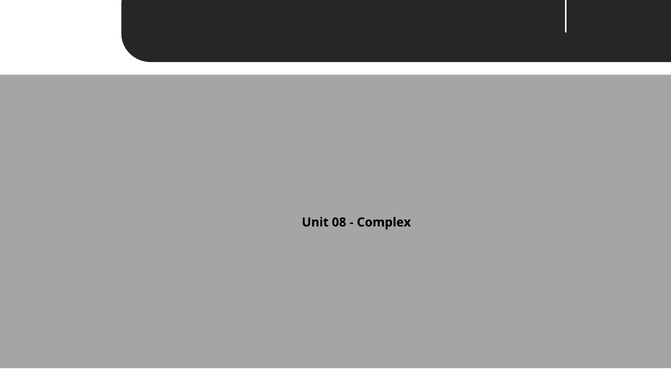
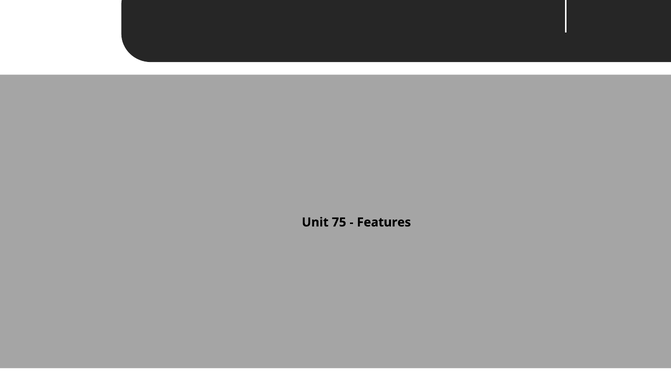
08: 08 -> 75
Complex: Complex -> Features
